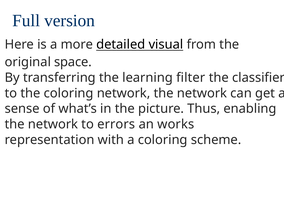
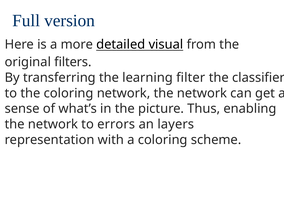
space: space -> filters
works: works -> layers
